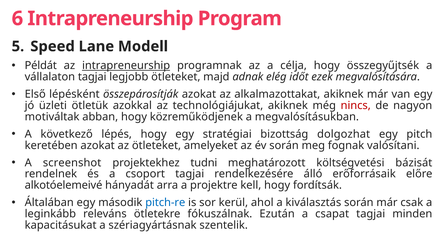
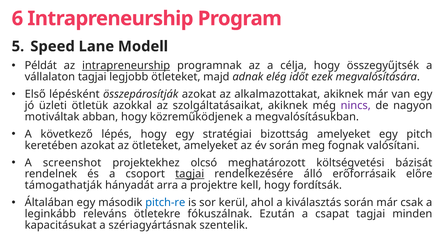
technológiájukat: technológiájukat -> szolgáltatásaikat
nincs colour: red -> purple
bizottság dolgozhat: dolgozhat -> amelyeket
tudni: tudni -> olcsó
tagjai at (190, 174) underline: none -> present
alkotóelemeivé: alkotóelemeivé -> támogathatják
